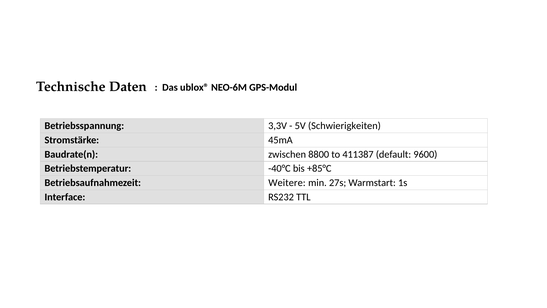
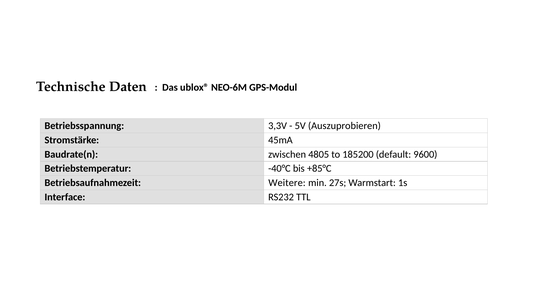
Schwierigkeiten: Schwierigkeiten -> Auszuprobieren
8800: 8800 -> 4805
411387: 411387 -> 185200
